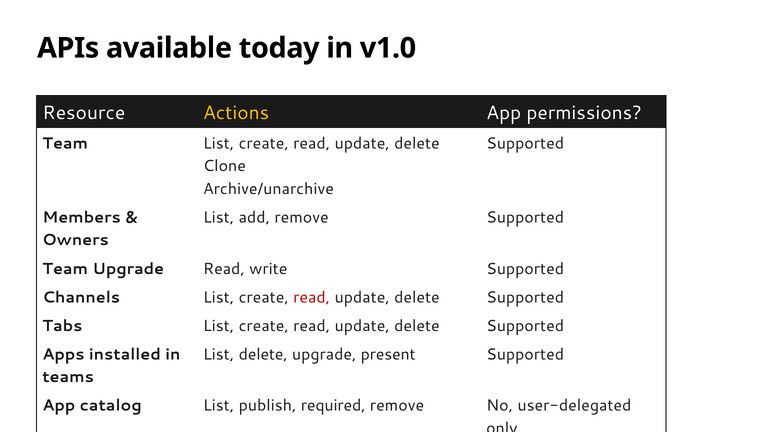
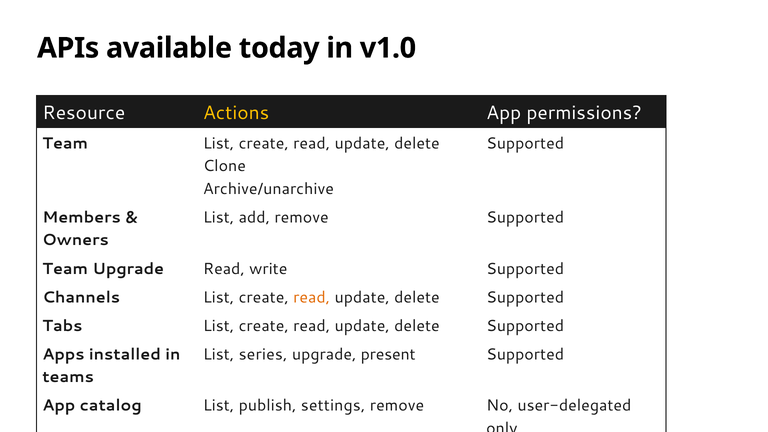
read at (312, 297) colour: red -> orange
List delete: delete -> series
required: required -> settings
